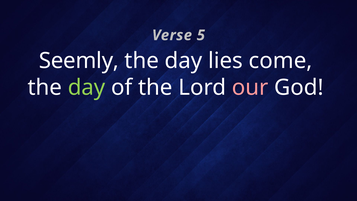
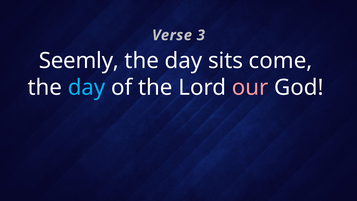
5: 5 -> 3
lies: lies -> sits
day at (87, 87) colour: light green -> light blue
